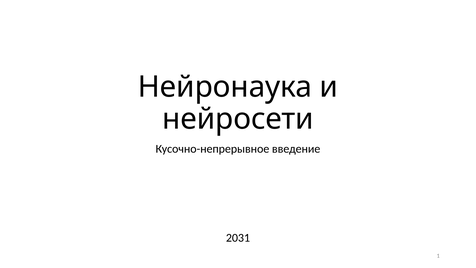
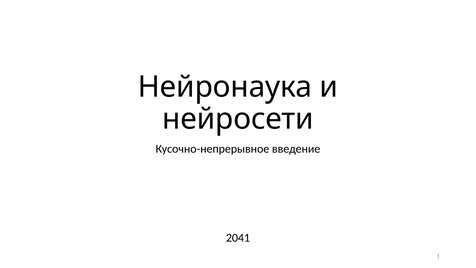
2031: 2031 -> 2041
